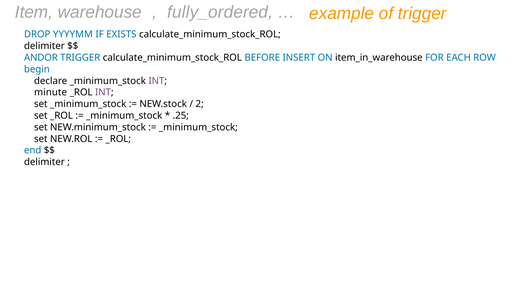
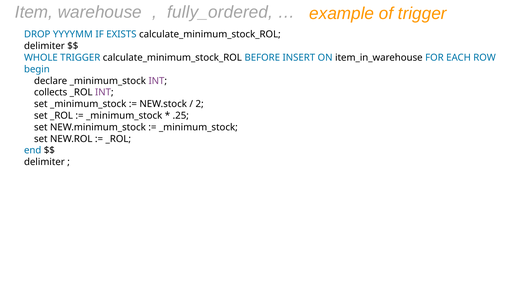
ANDOR: ANDOR -> WHOLE
minute: minute -> collects
